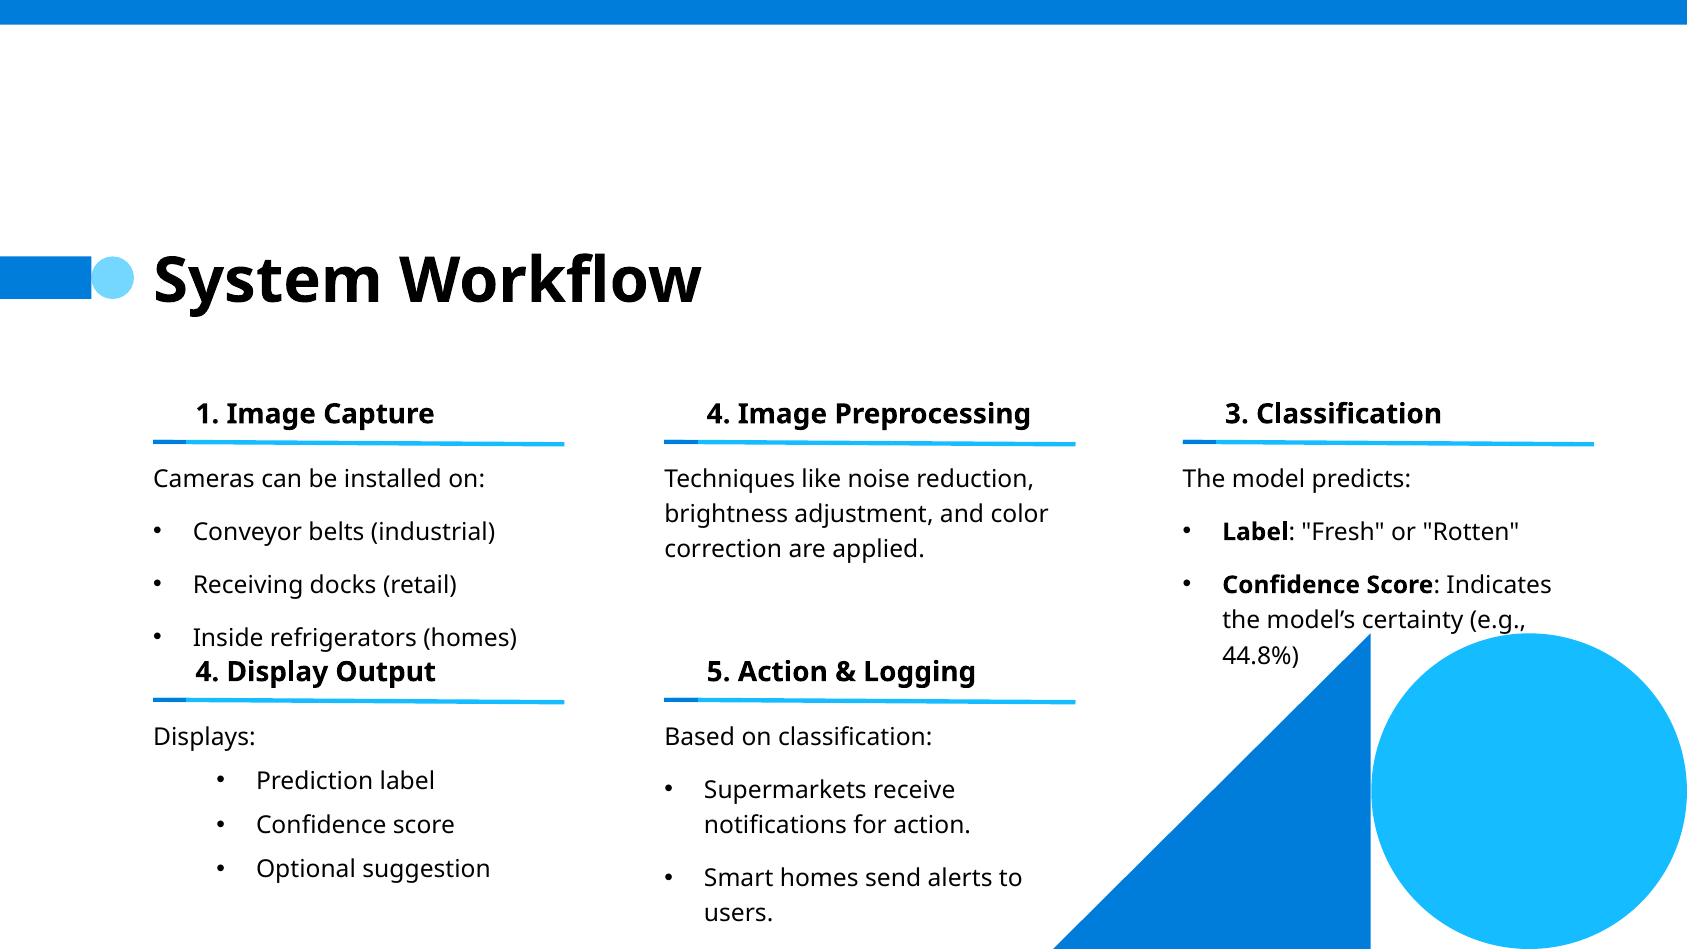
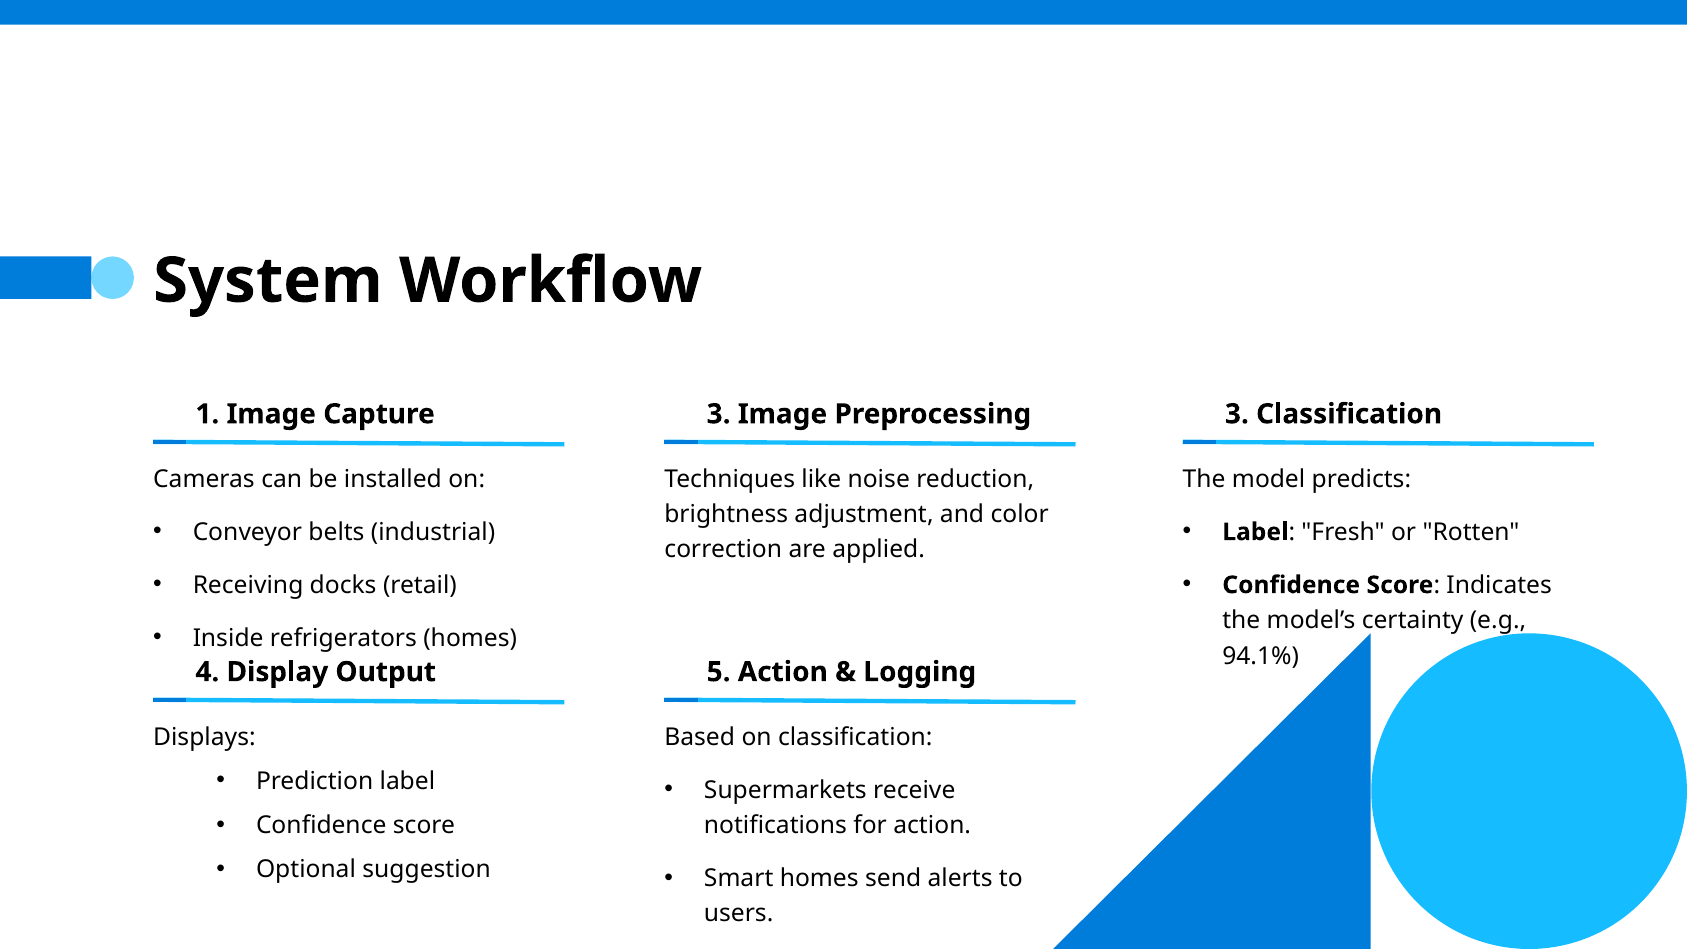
4 at (719, 414): 4 -> 3
44.8%: 44.8% -> 94.1%
